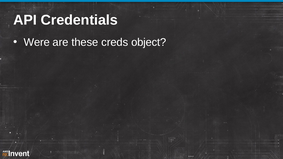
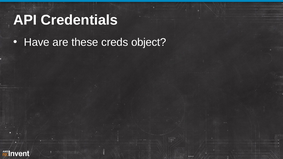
Were: Were -> Have
